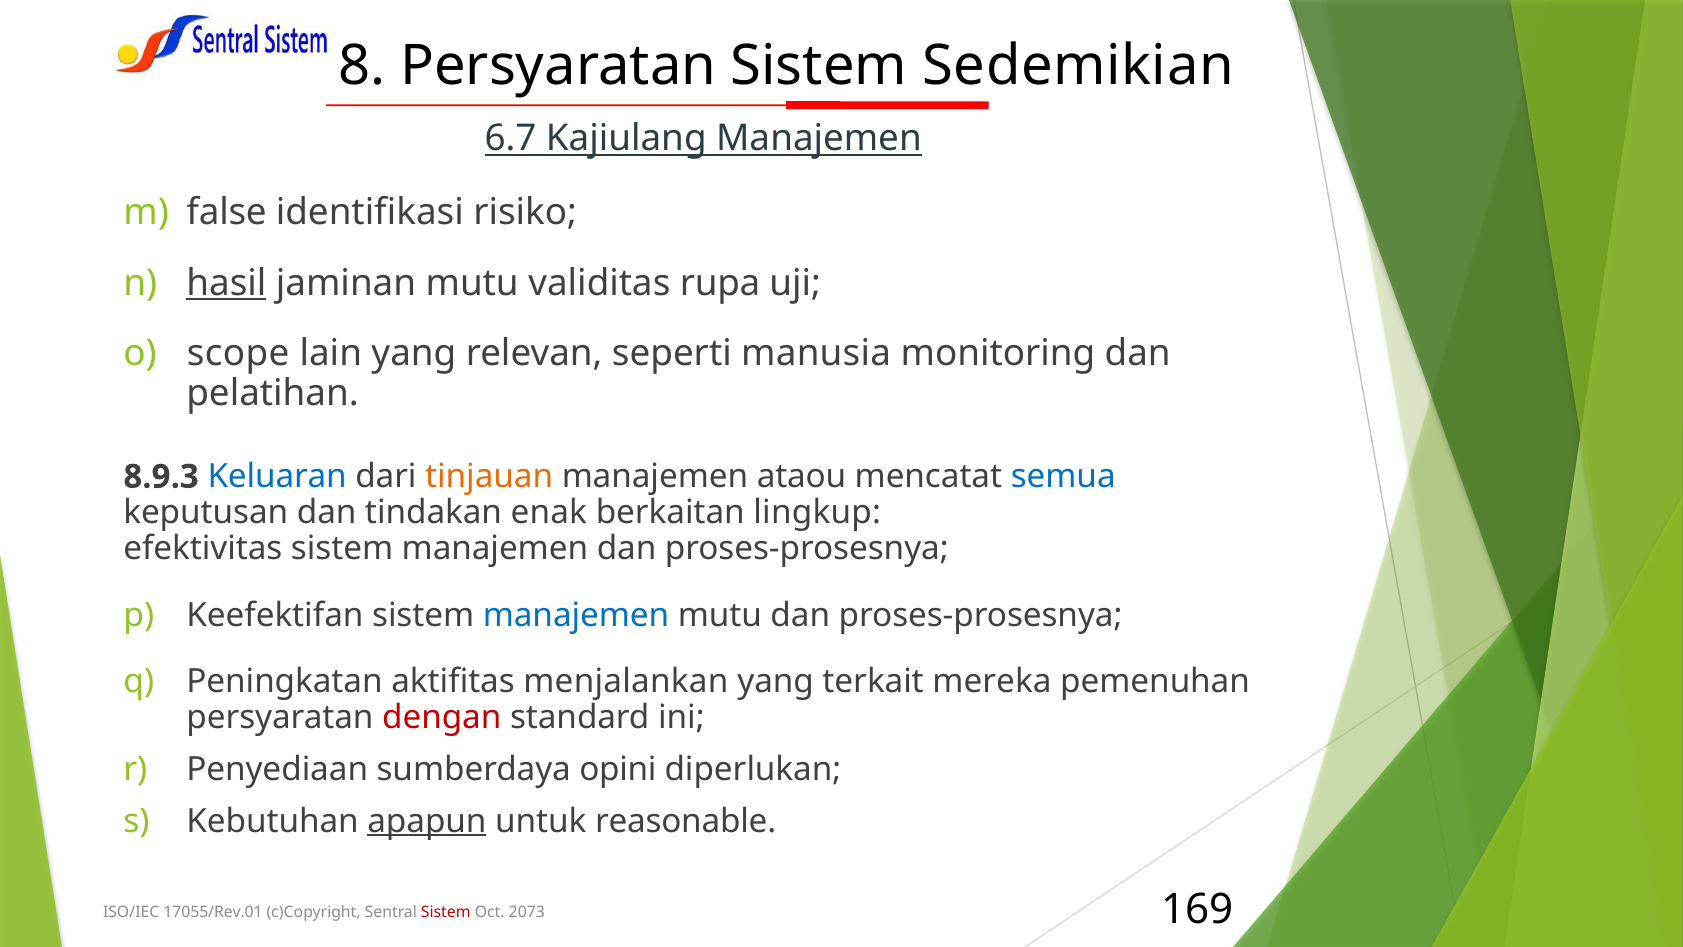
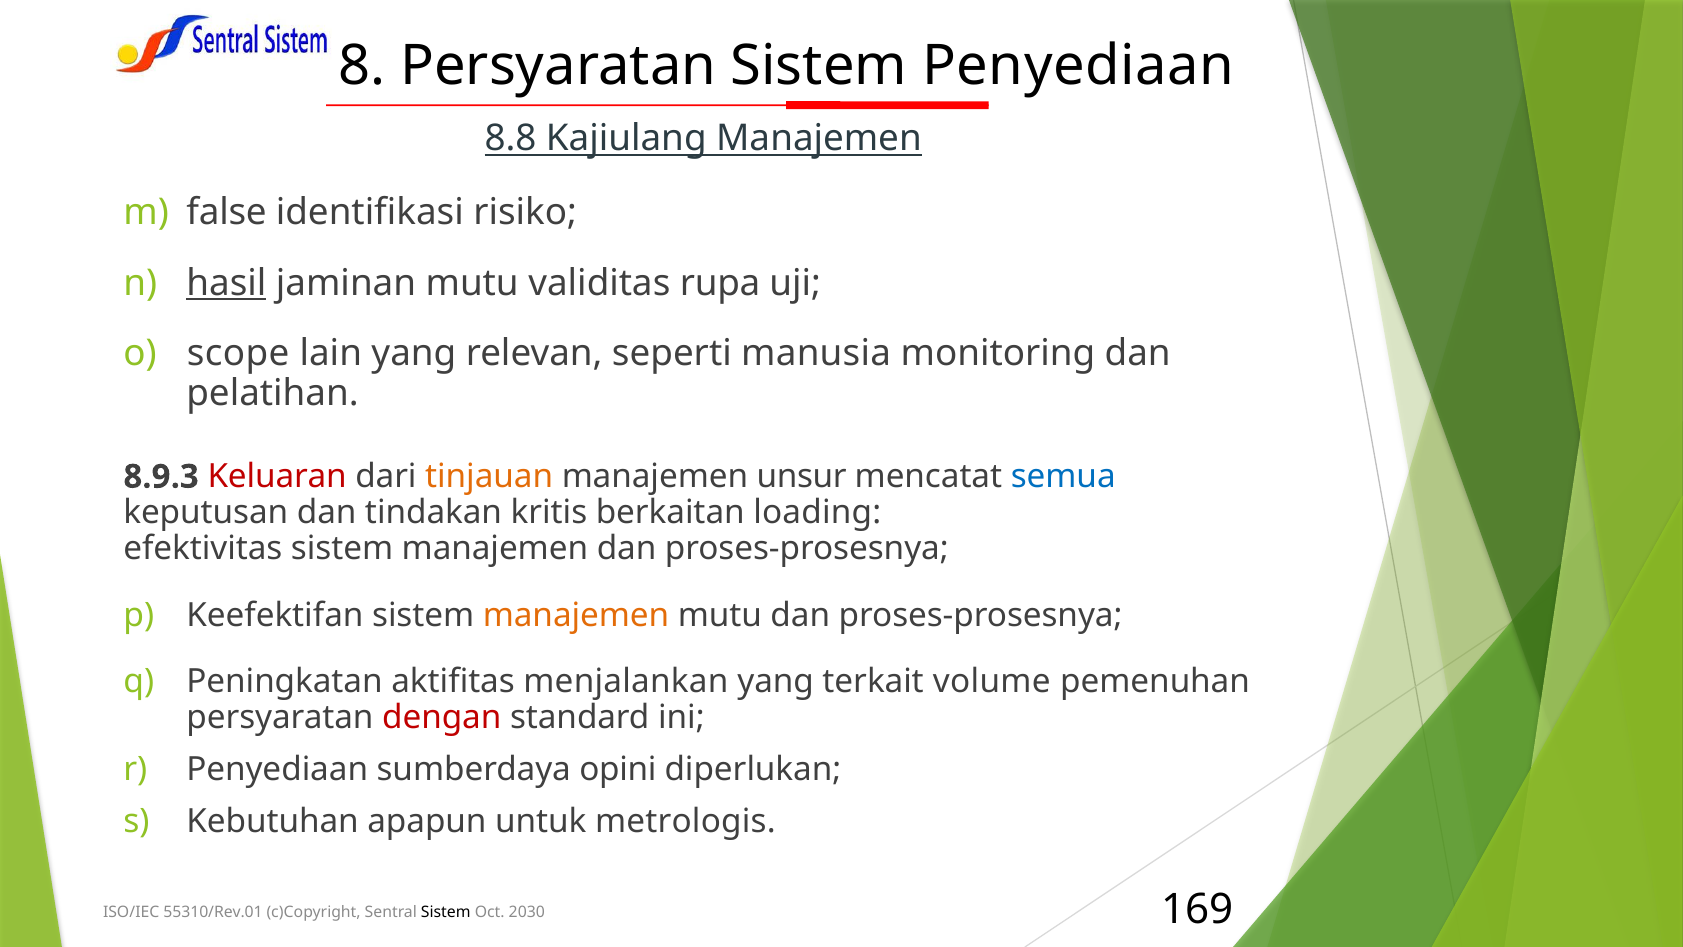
Sistem Sedemikian: Sedemikian -> Penyediaan
6.7: 6.7 -> 8.8
Keluaran colour: blue -> red
ataou: ataou -> unsur
enak: enak -> kritis
lingkup: lingkup -> loading
manajemen at (576, 615) colour: blue -> orange
mereka: mereka -> volume
apapun underline: present -> none
reasonable: reasonable -> metrologis
17055/Rev.01: 17055/Rev.01 -> 55310/Rev.01
Sistem at (446, 912) colour: red -> black
2073: 2073 -> 2030
